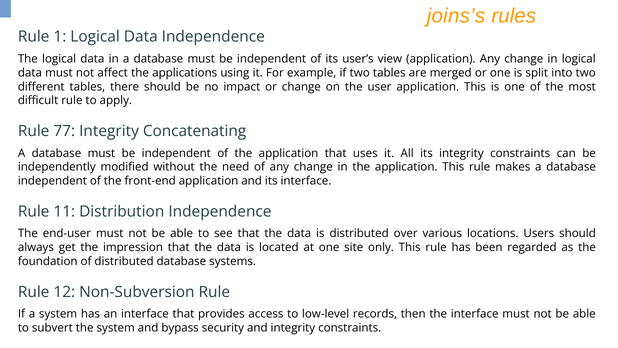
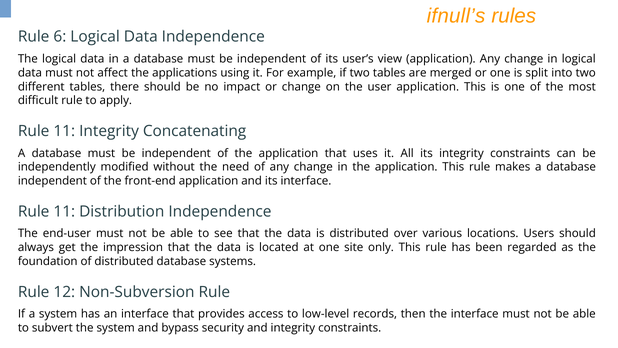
joins’s: joins’s -> ifnull’s
1: 1 -> 6
77 at (64, 131): 77 -> 11
